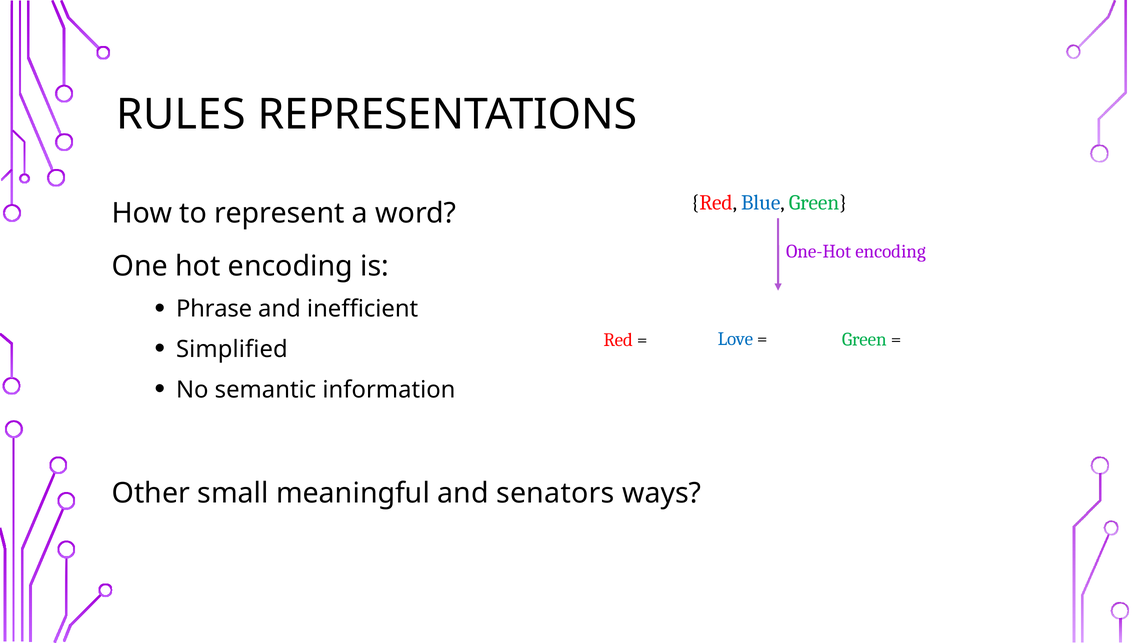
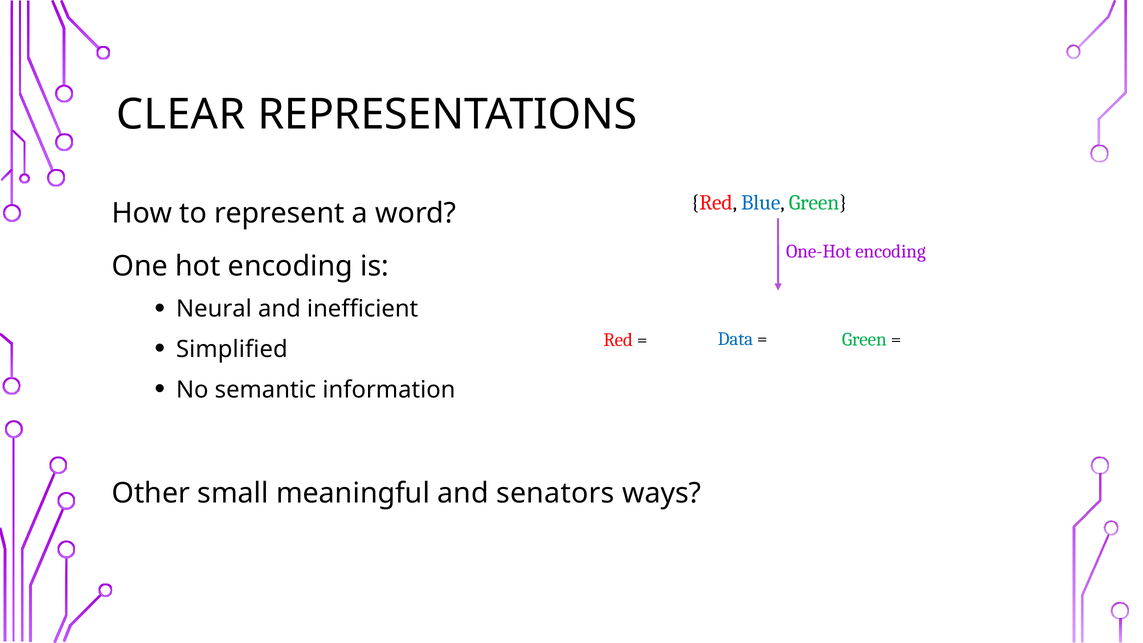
RULES: RULES -> CLEAR
Phrase: Phrase -> Neural
Love: Love -> Data
